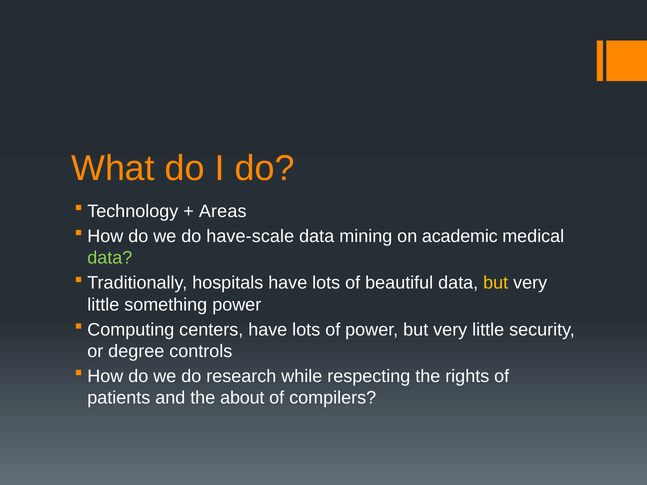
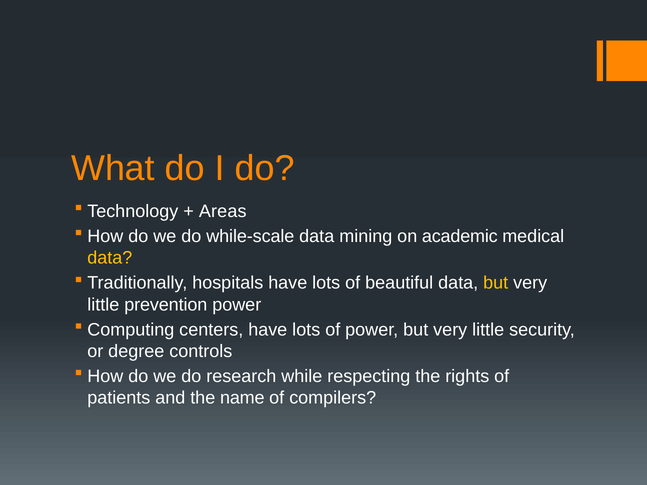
have-scale: have-scale -> while-scale
data at (110, 258) colour: light green -> yellow
something: something -> prevention
about: about -> name
